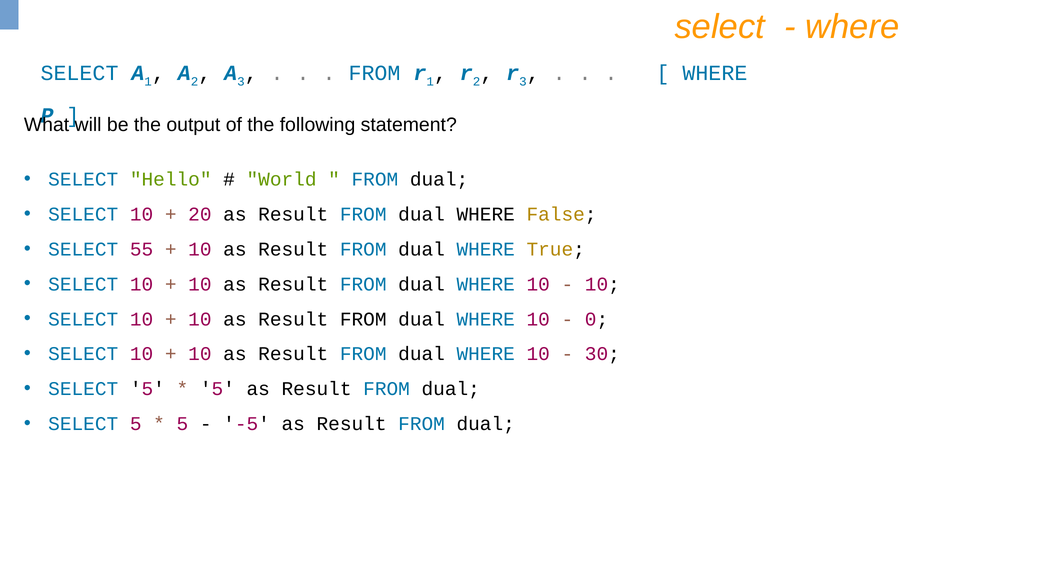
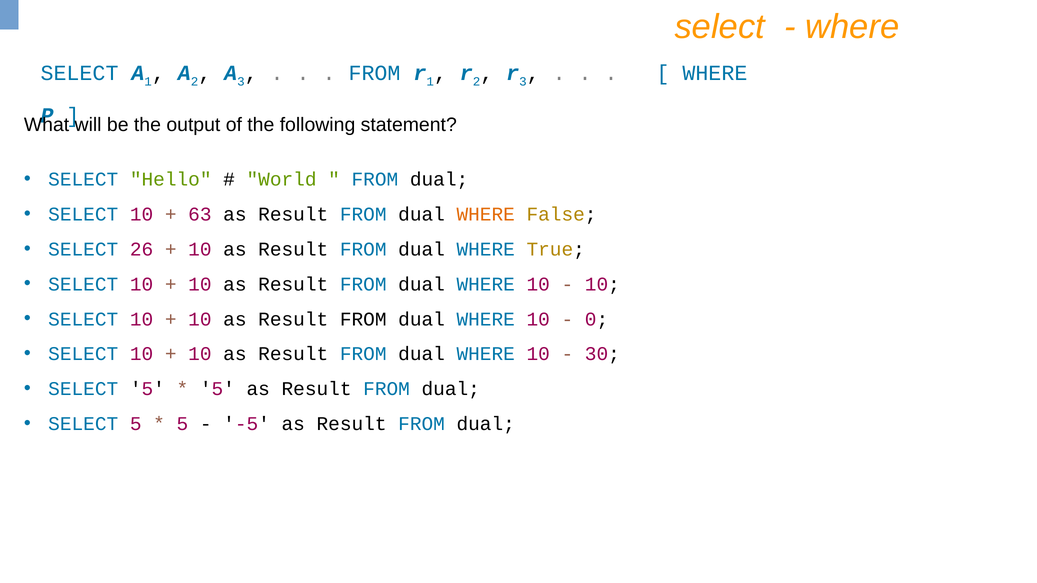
20: 20 -> 63
WHERE at (486, 214) colour: black -> orange
55: 55 -> 26
